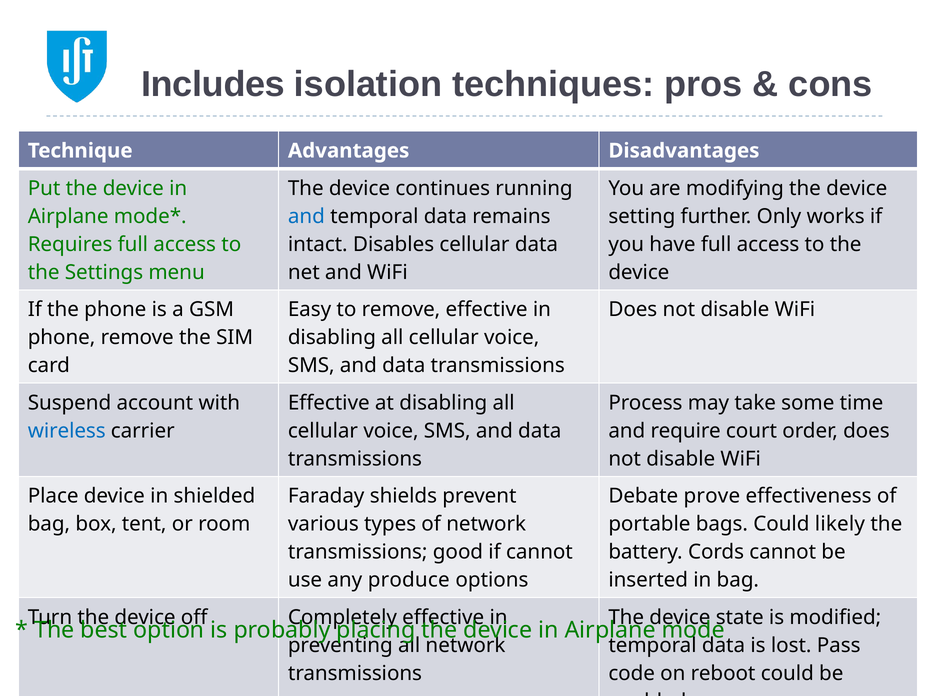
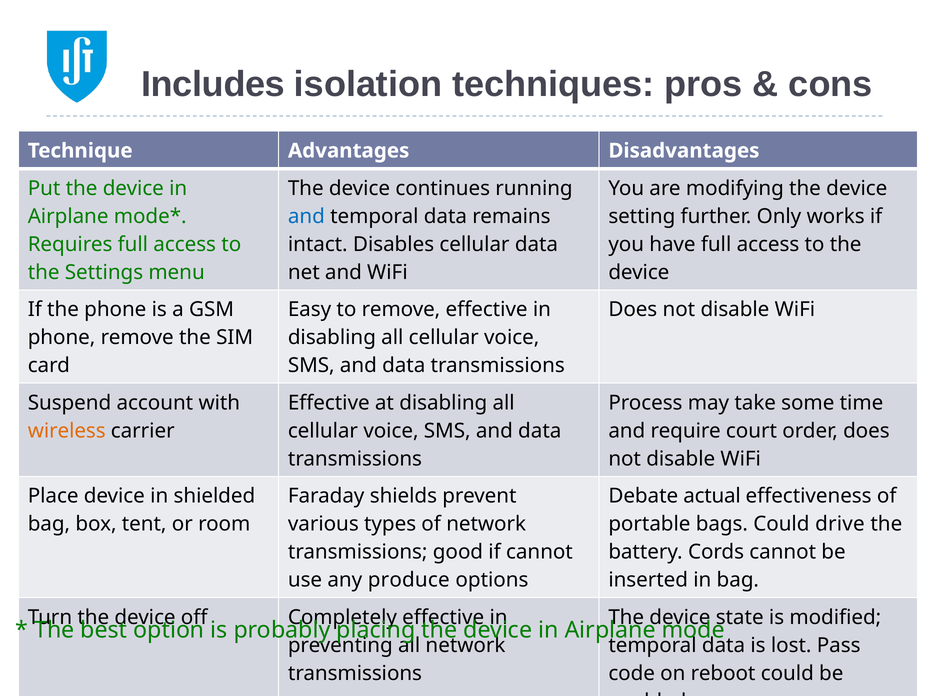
wireless colour: blue -> orange
prove: prove -> actual
likely: likely -> drive
